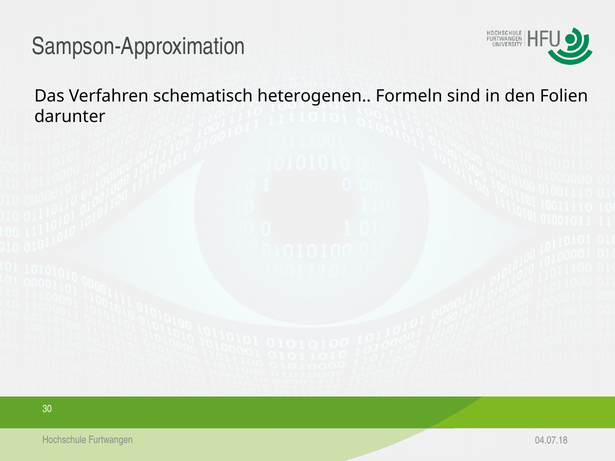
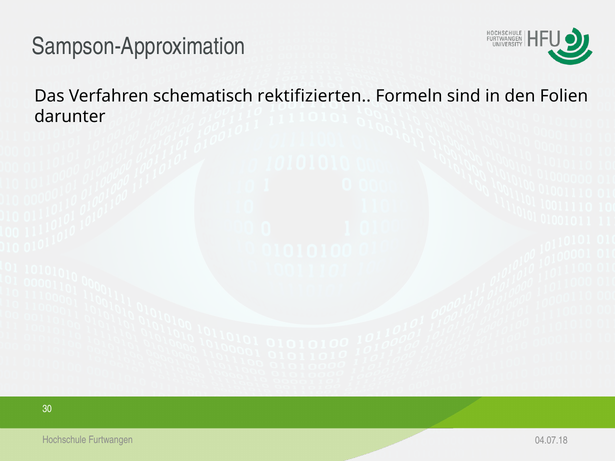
heterogenen: heterogenen -> rektifizierten
